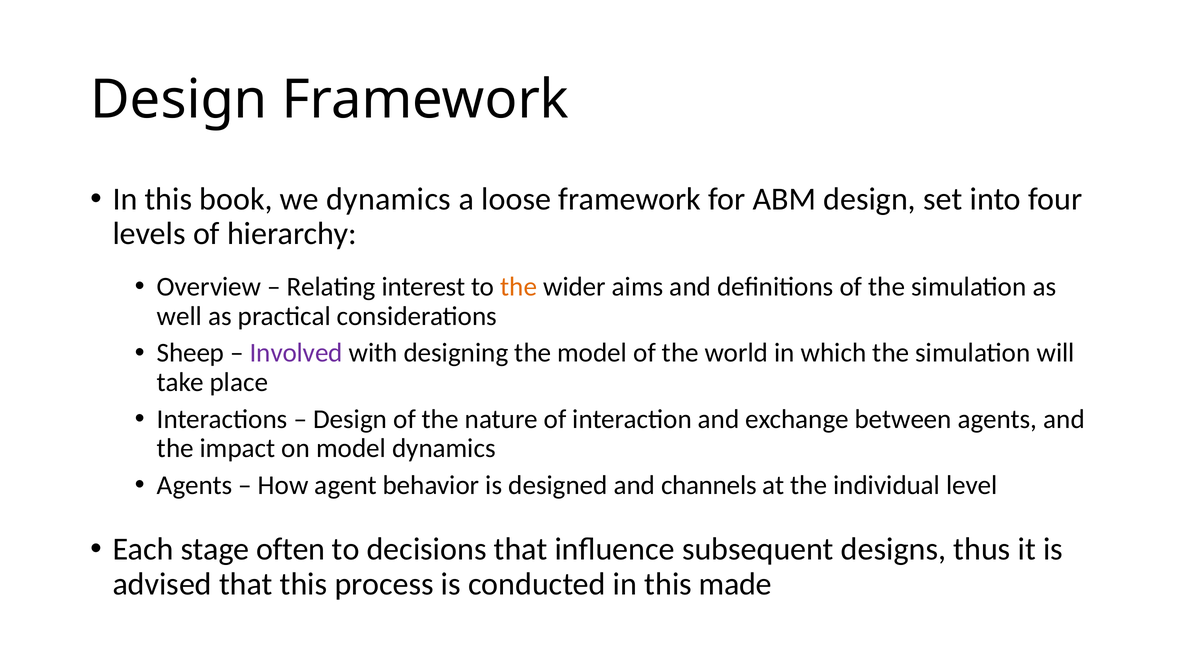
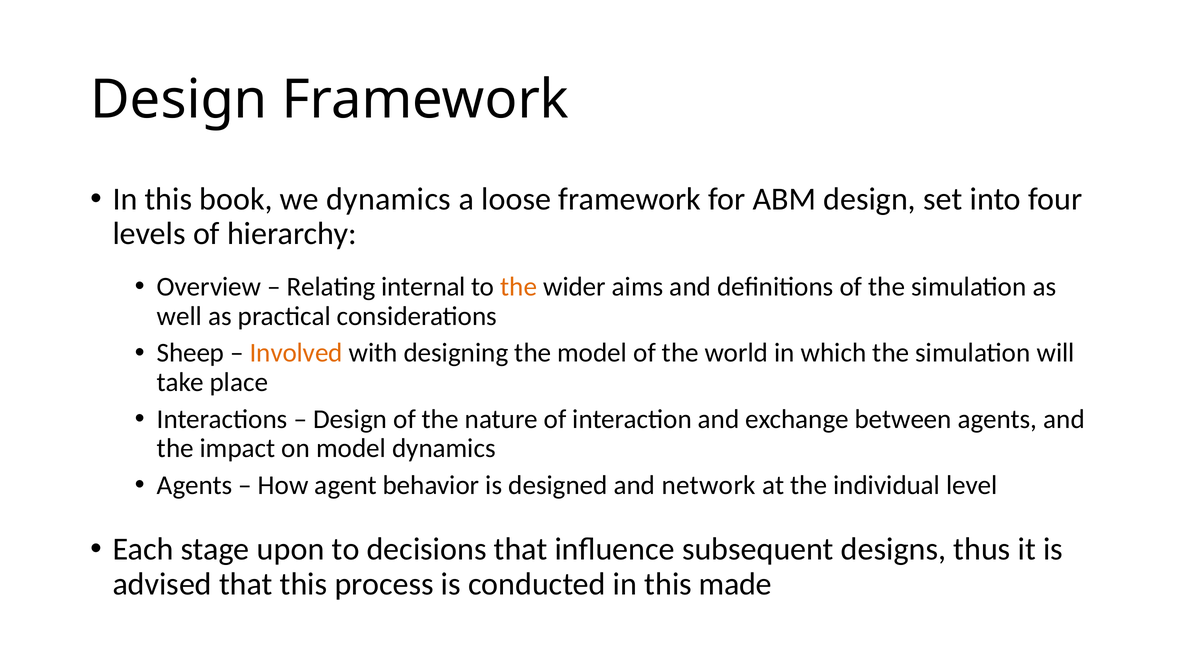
interest: interest -> internal
Involved colour: purple -> orange
channels: channels -> network
often: often -> upon
